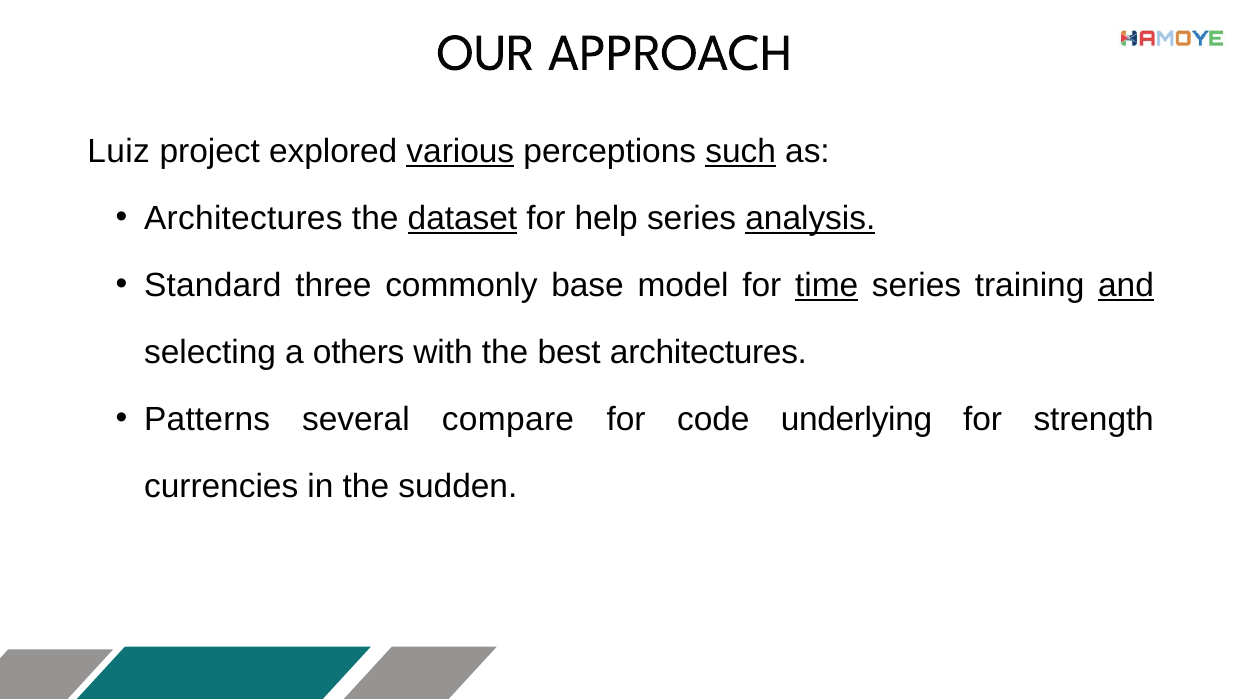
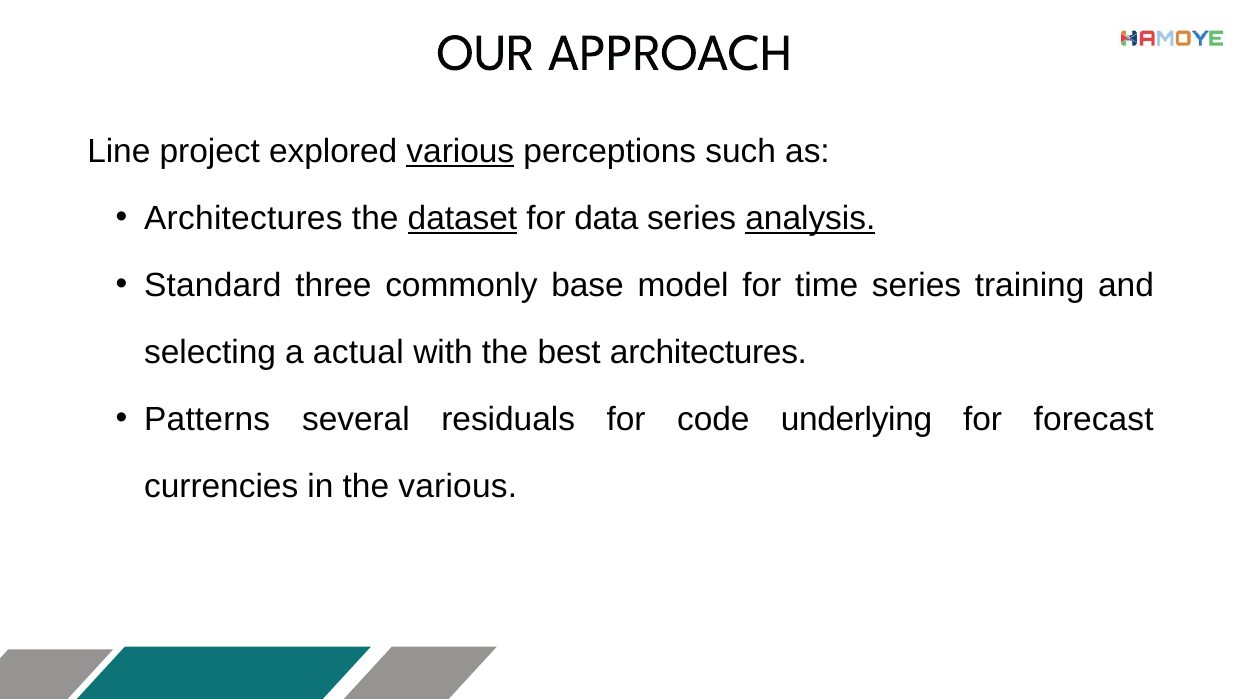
Luiz: Luiz -> Line
such underline: present -> none
help: help -> data
time underline: present -> none
and underline: present -> none
others: others -> actual
compare: compare -> residuals
strength: strength -> forecast
the sudden: sudden -> various
